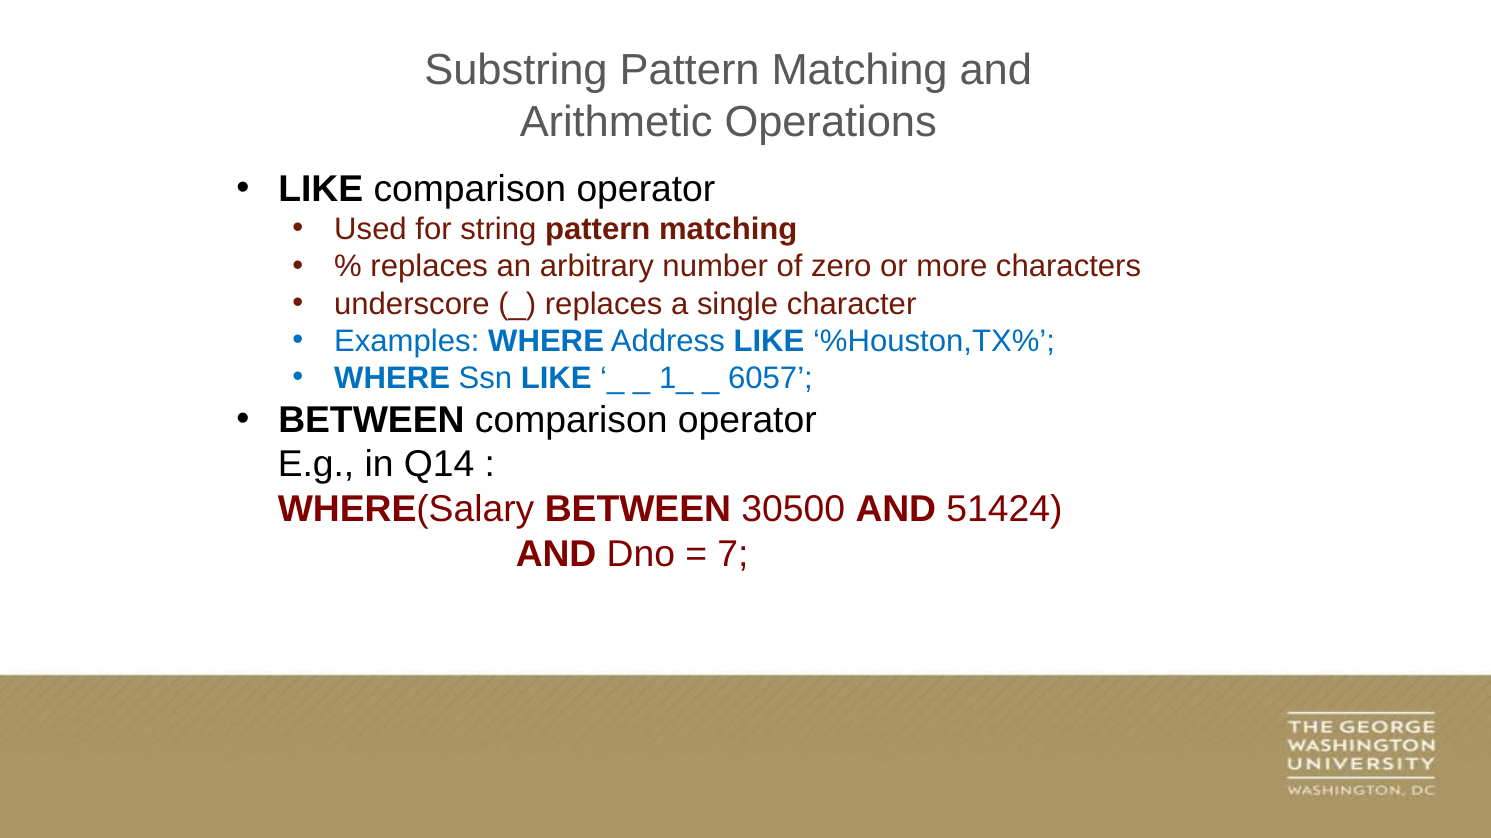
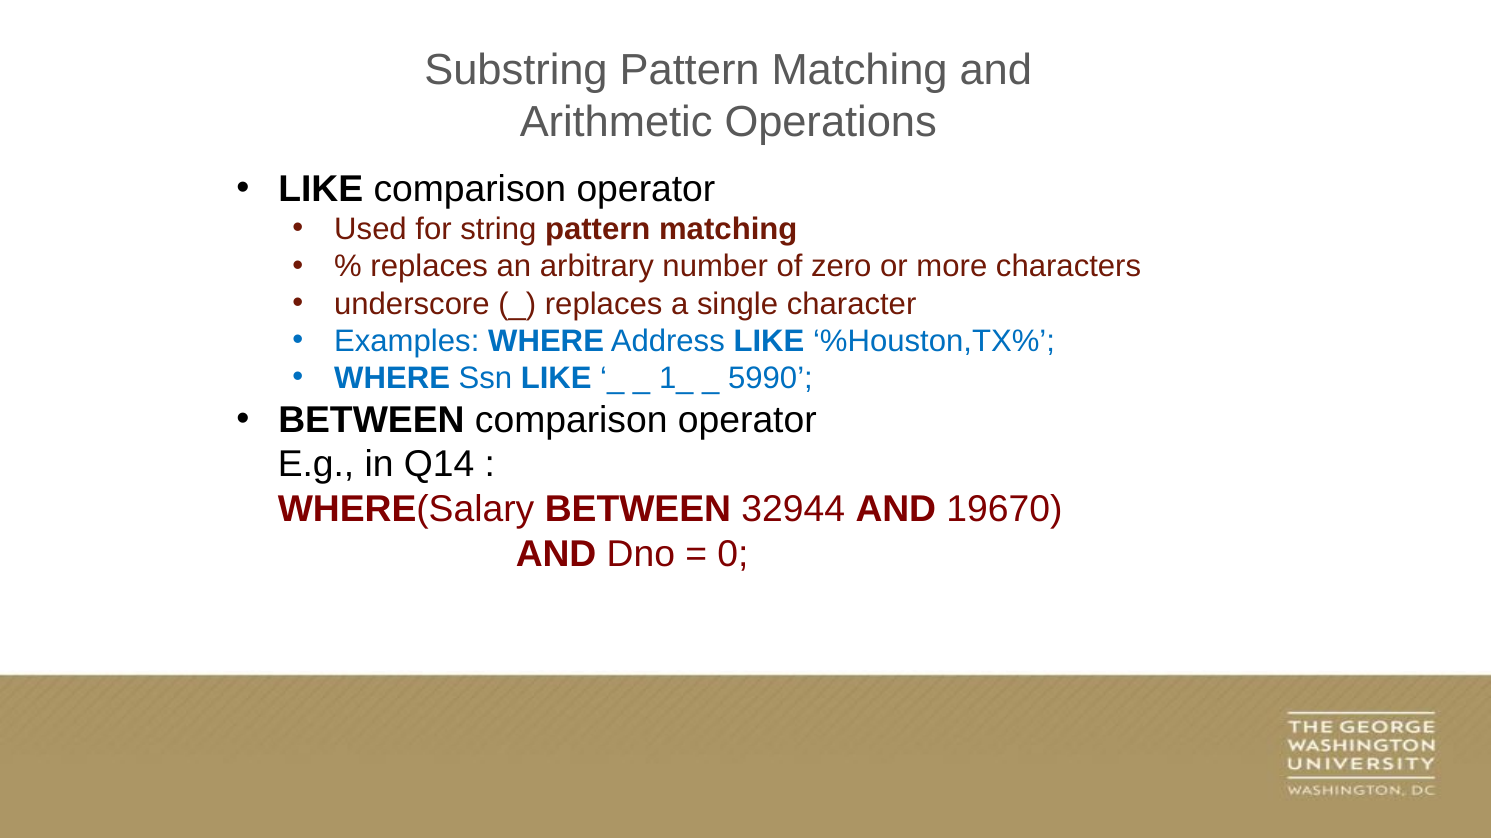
6057: 6057 -> 5990
30500: 30500 -> 32944
51424: 51424 -> 19670
7: 7 -> 0
